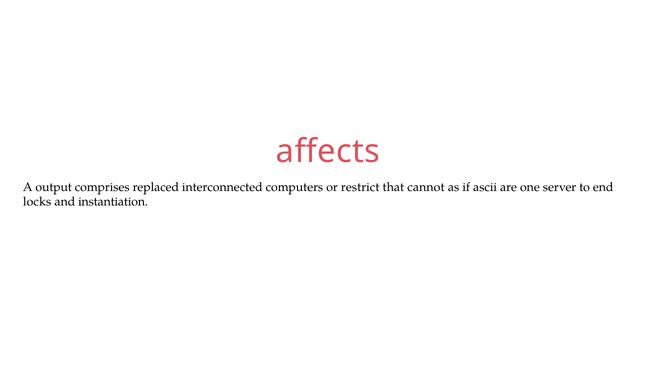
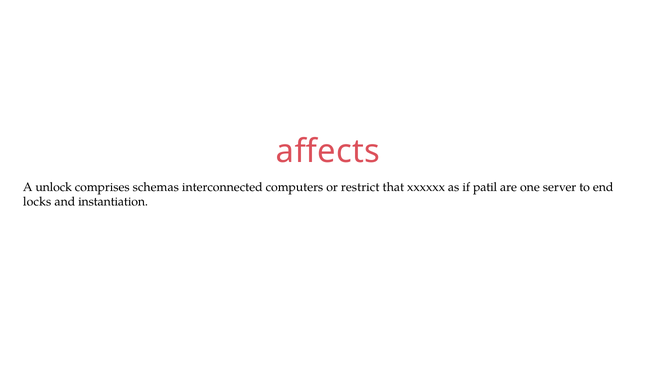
output: output -> unlock
replaced: replaced -> schemas
cannot: cannot -> xxxxxx
ascii: ascii -> patil
